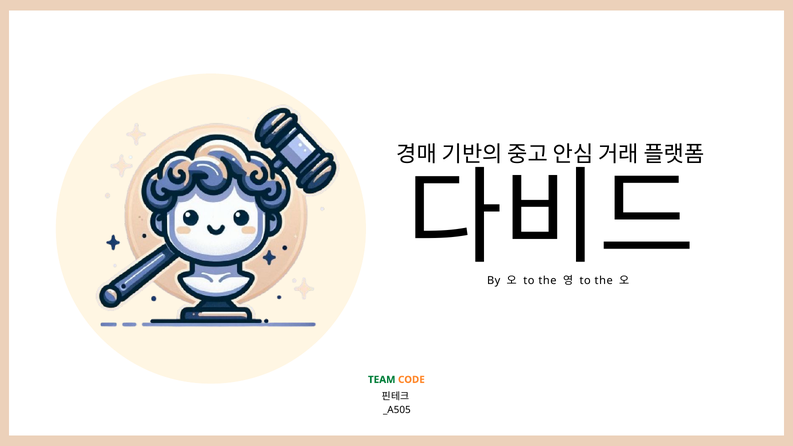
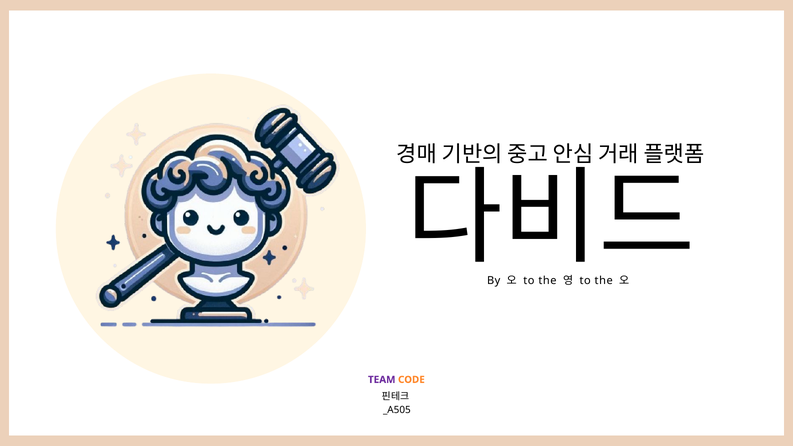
TEAM colour: green -> purple
